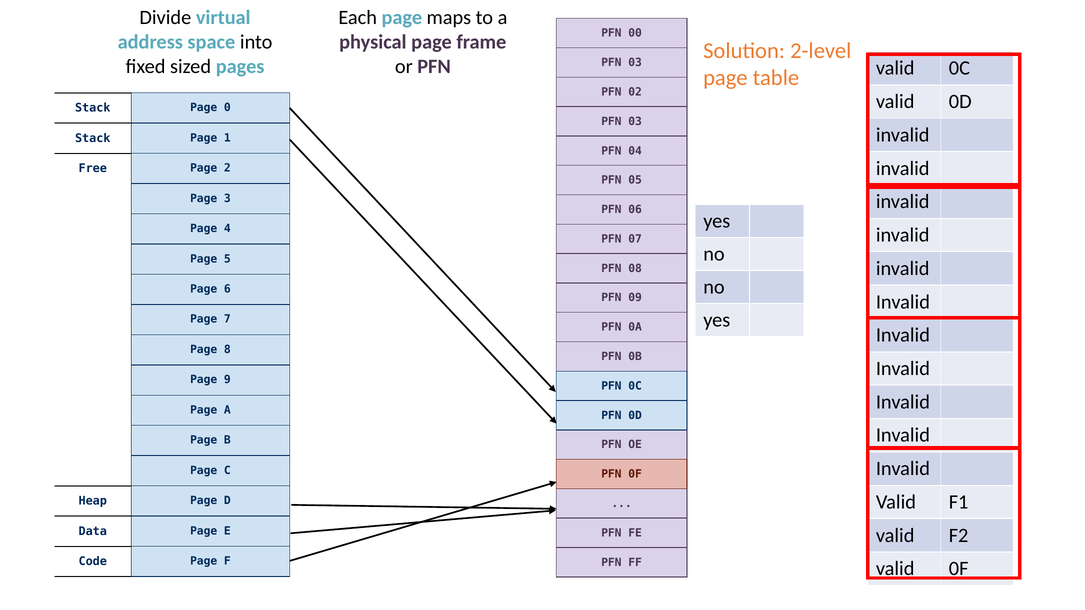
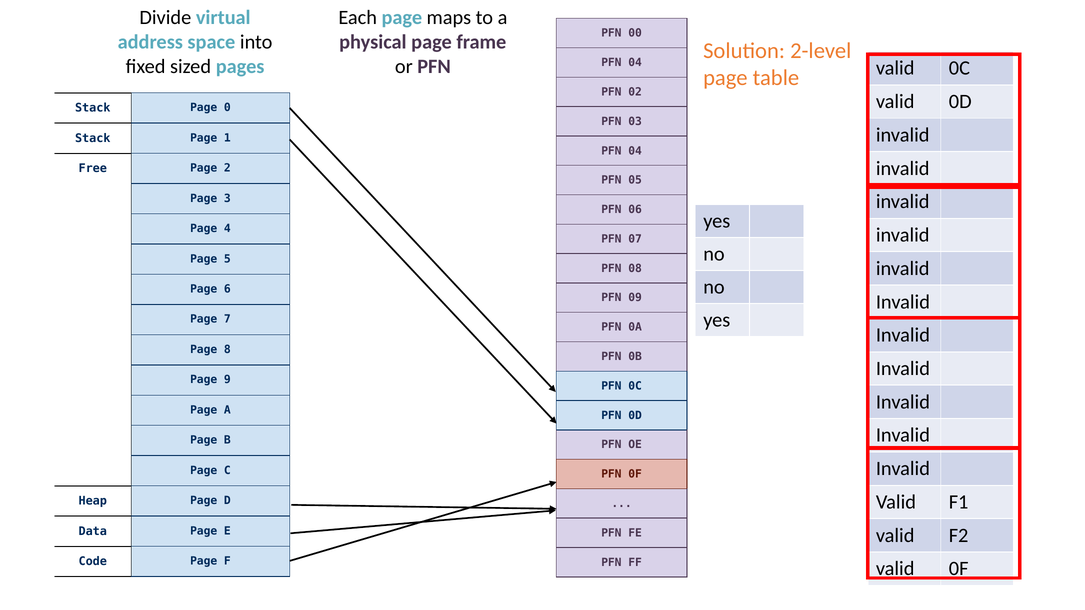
03 at (635, 63): 03 -> 04
